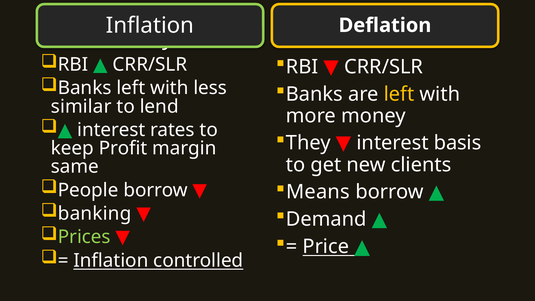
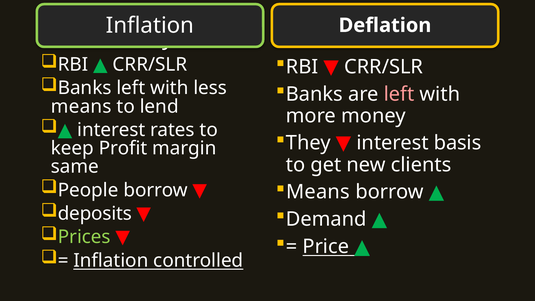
left at (399, 94) colour: yellow -> pink
similar at (81, 106): similar -> means
banking: banking -> deposits
